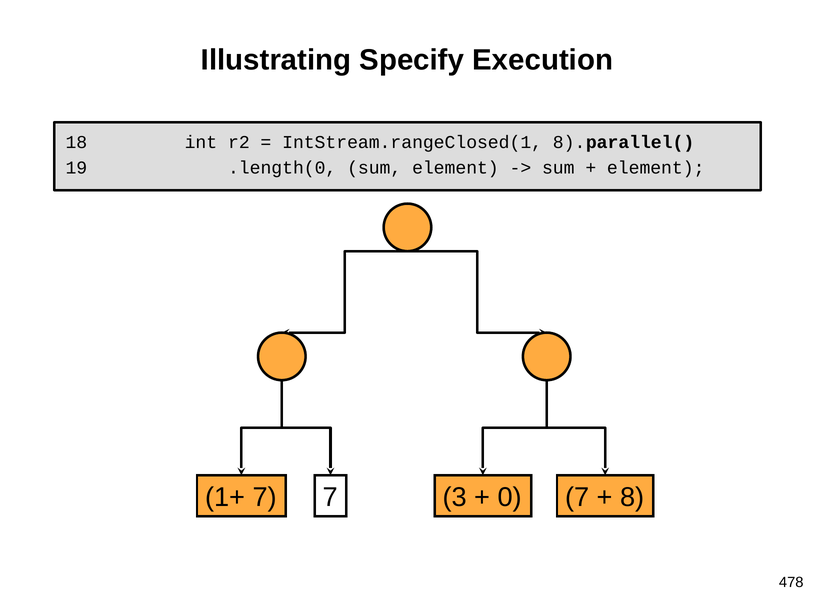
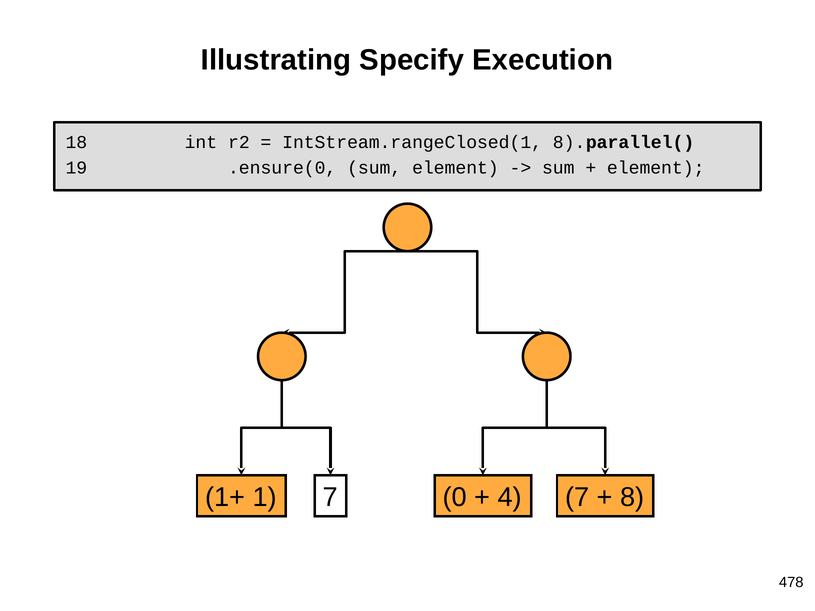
.length(0: .length(0 -> .ensure(0
1+ 7: 7 -> 1
3: 3 -> 0
0: 0 -> 4
